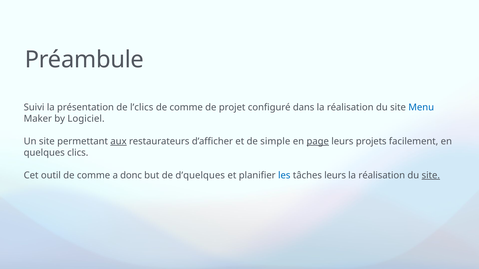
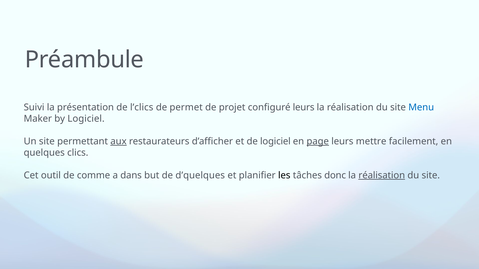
comme at (186, 108): comme -> permet
configuré dans: dans -> leurs
de simple: simple -> logiciel
projets: projets -> mettre
donc: donc -> dans
les colour: blue -> black
tâches leurs: leurs -> donc
réalisation at (382, 176) underline: none -> present
site at (431, 176) underline: present -> none
